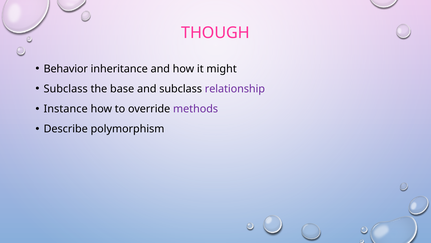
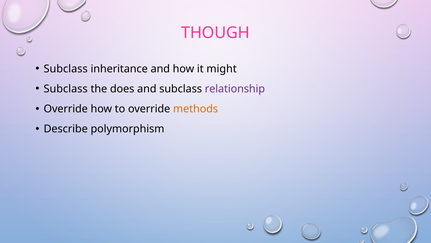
Behavior at (66, 69): Behavior -> Subclass
base: base -> does
Instance at (66, 109): Instance -> Override
methods colour: purple -> orange
